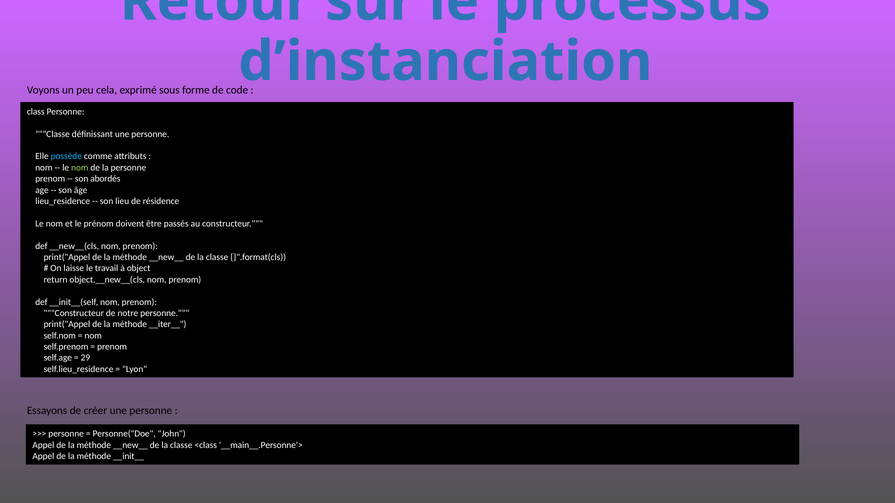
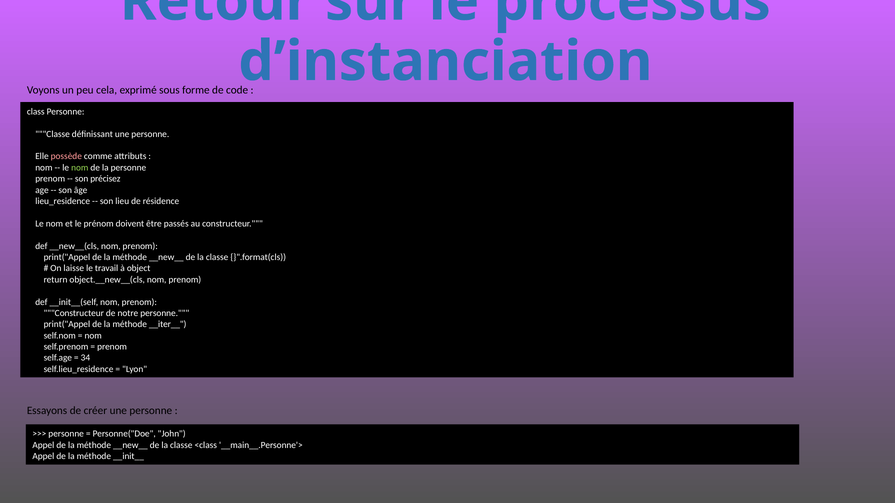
possède colour: light blue -> pink
abordés: abordés -> précisez
29: 29 -> 34
